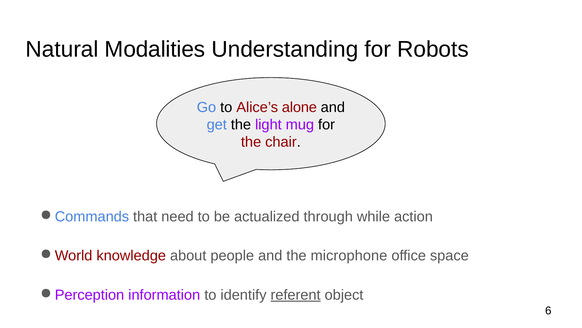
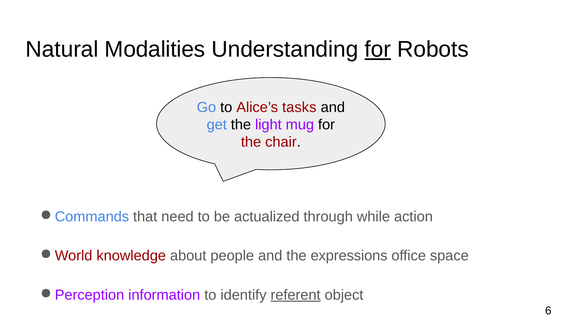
for at (378, 49) underline: none -> present
alone: alone -> tasks
microphone: microphone -> expressions
